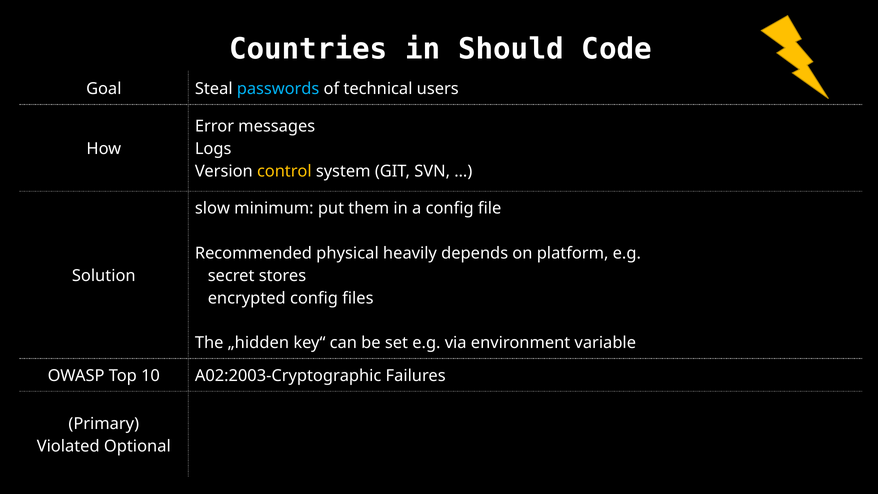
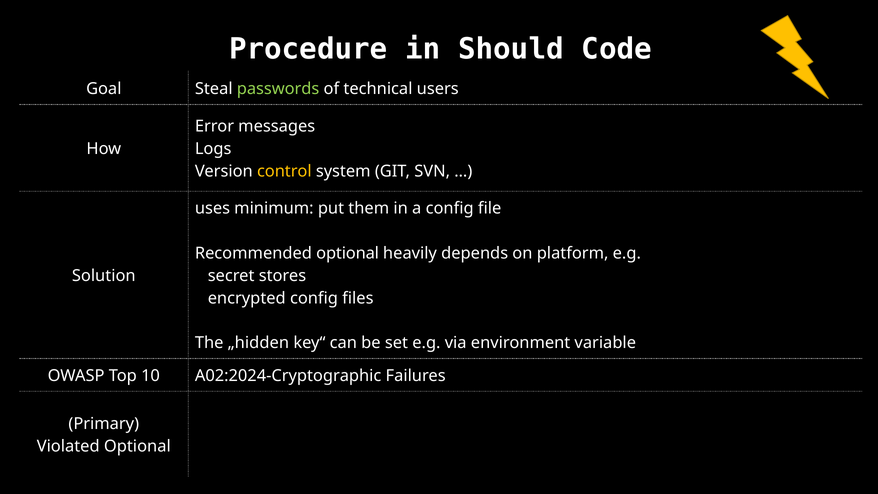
Countries: Countries -> Procedure
passwords colour: light blue -> light green
slow: slow -> uses
Recommended physical: physical -> optional
A02:2003-Cryptographic: A02:2003-Cryptographic -> A02:2024-Cryptographic
